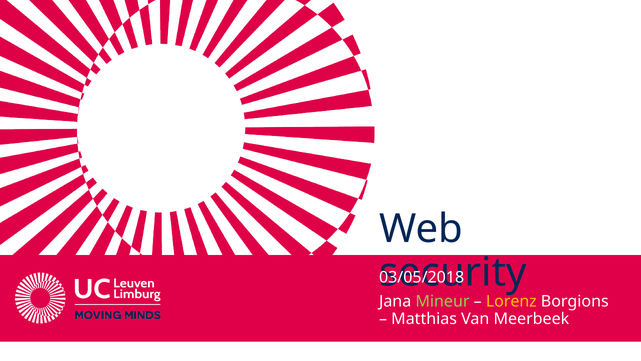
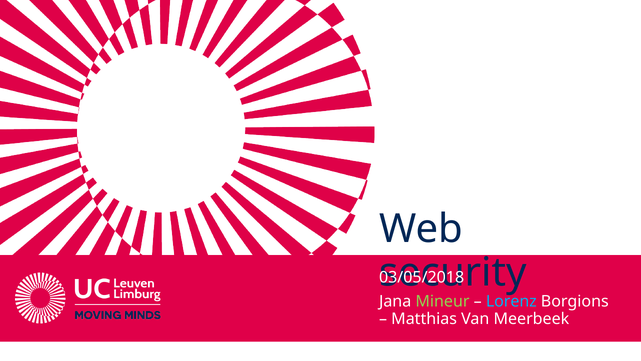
Lorenz colour: yellow -> light blue
